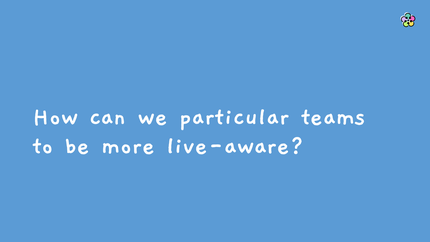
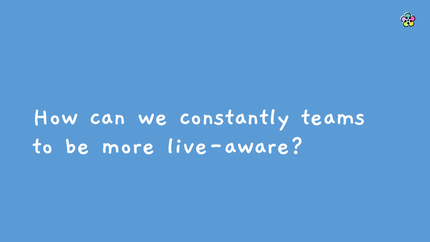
particular: particular -> constantly
